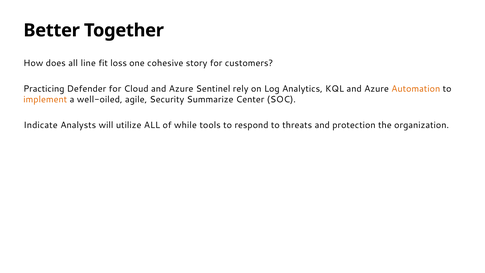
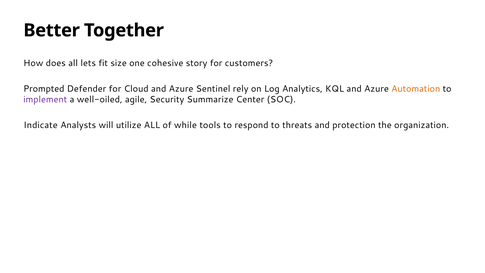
line: line -> lets
loss: loss -> size
Practicing: Practicing -> Prompted
implement colour: orange -> purple
